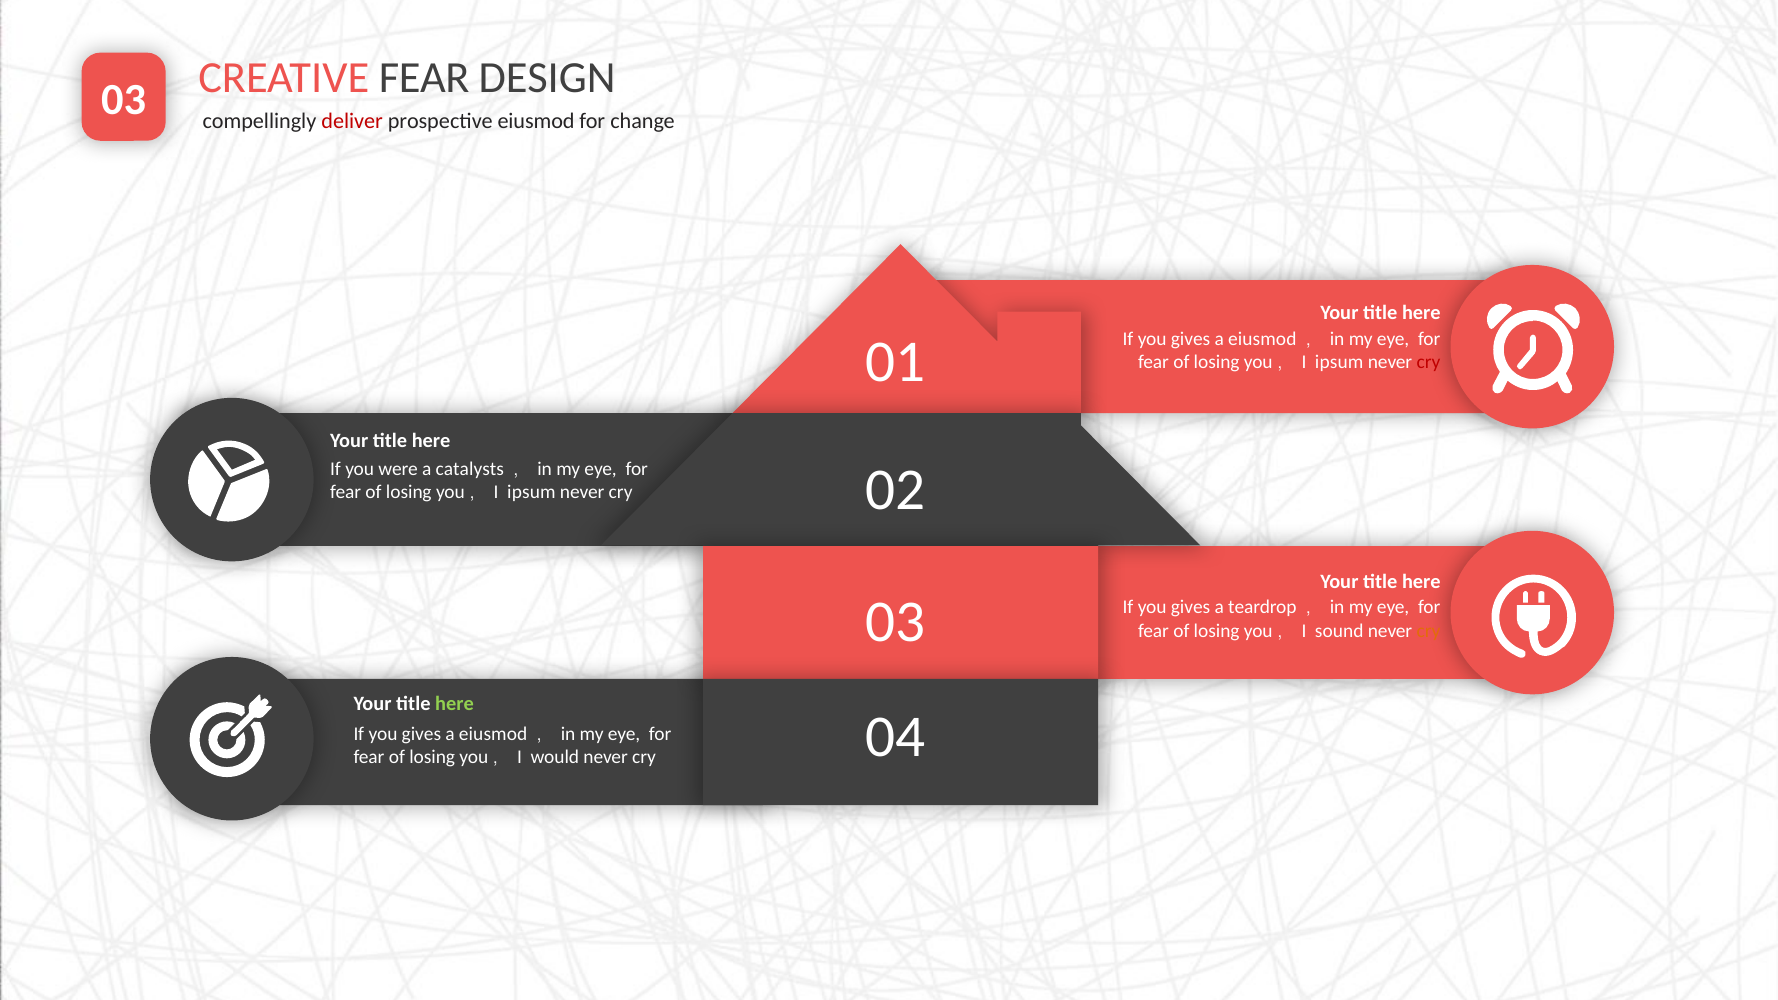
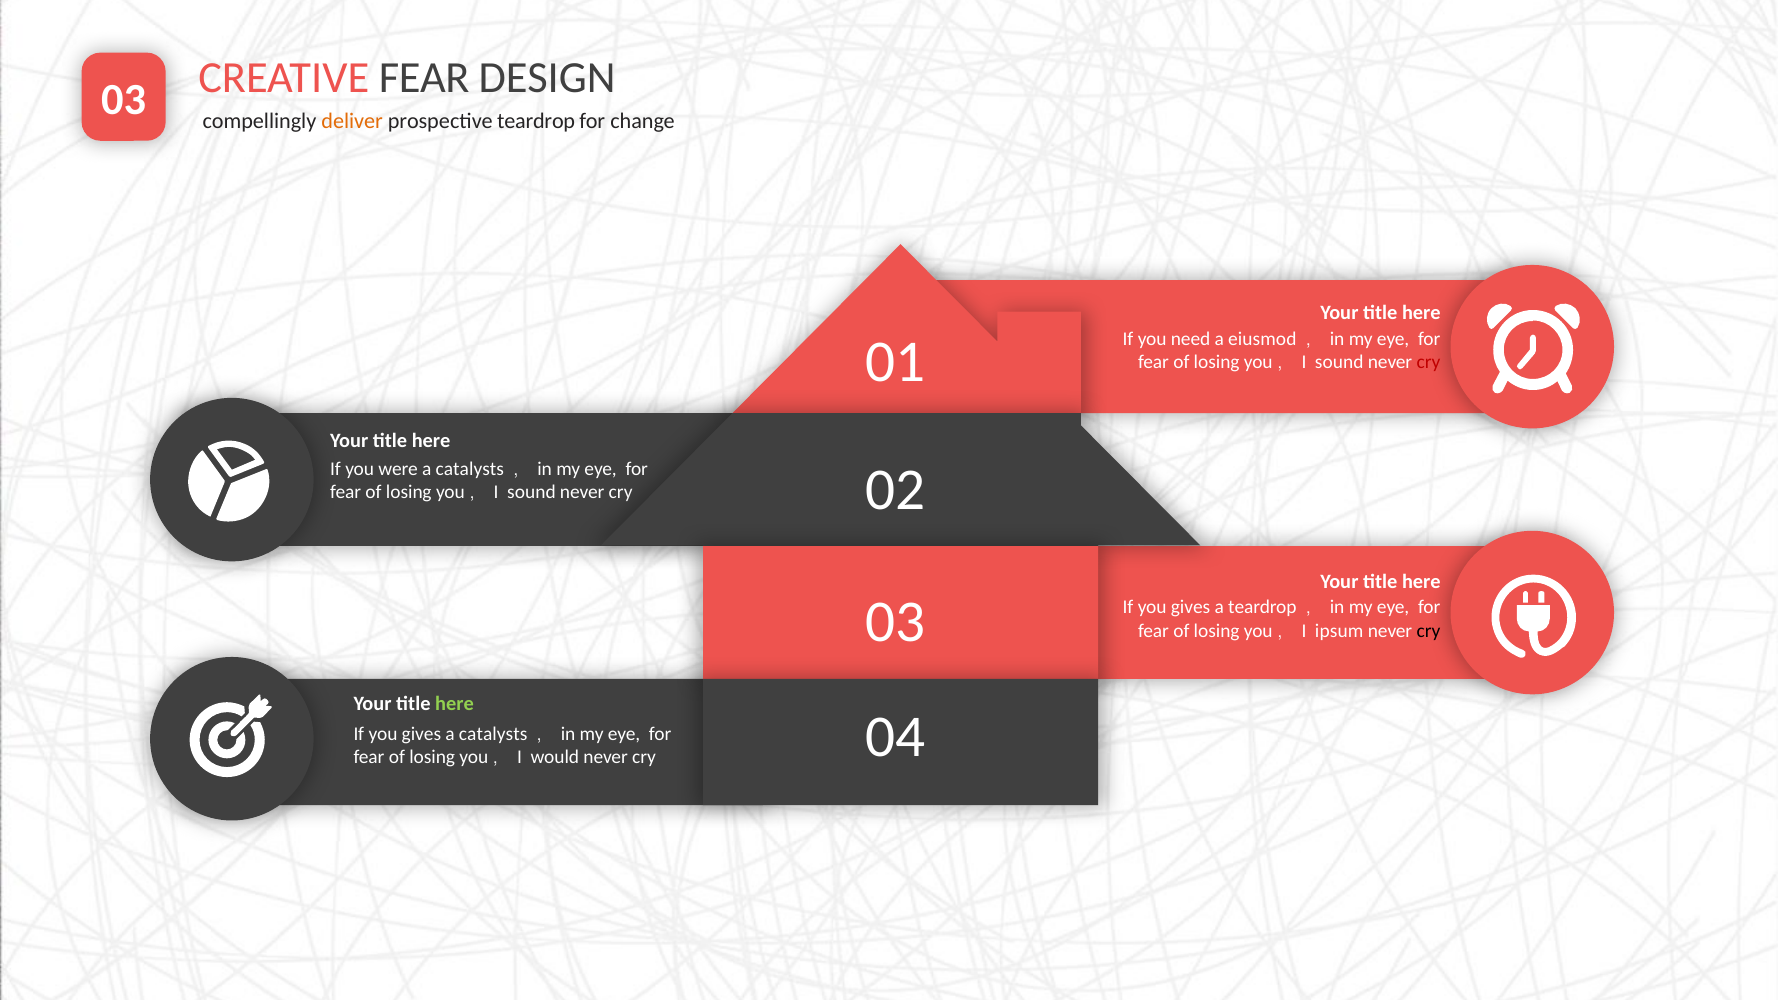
deliver colour: red -> orange
prospective eiusmod: eiusmod -> teardrop
gives at (1191, 339): gives -> need
ipsum at (1339, 362): ipsum -> sound
ipsum at (531, 492): ipsum -> sound
sound: sound -> ipsum
cry at (1428, 631) colour: orange -> black
eiusmod at (493, 734): eiusmod -> catalysts
